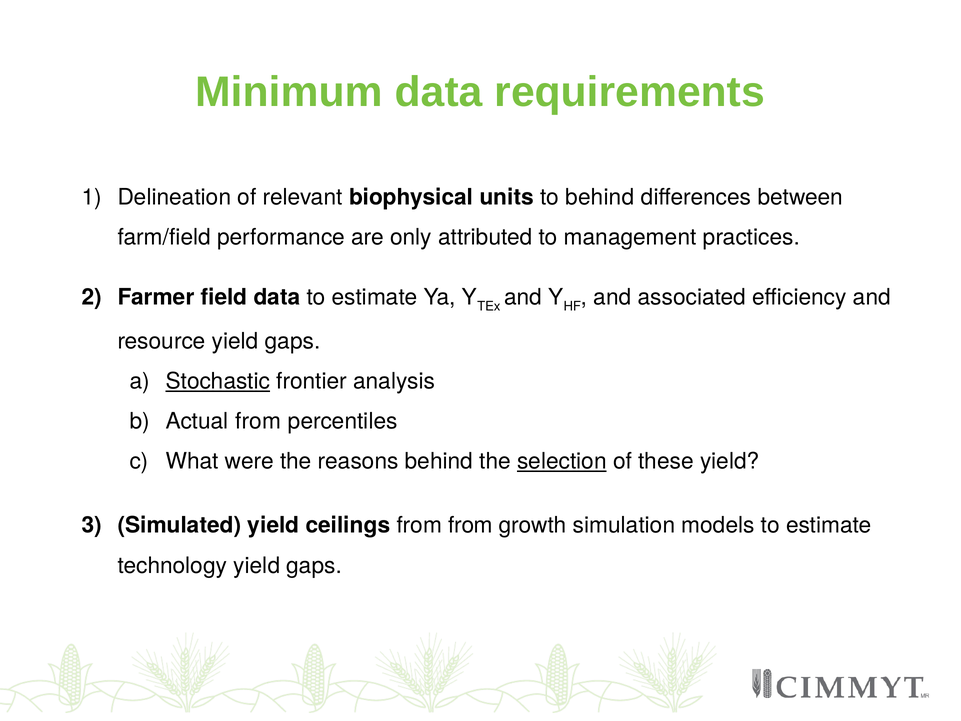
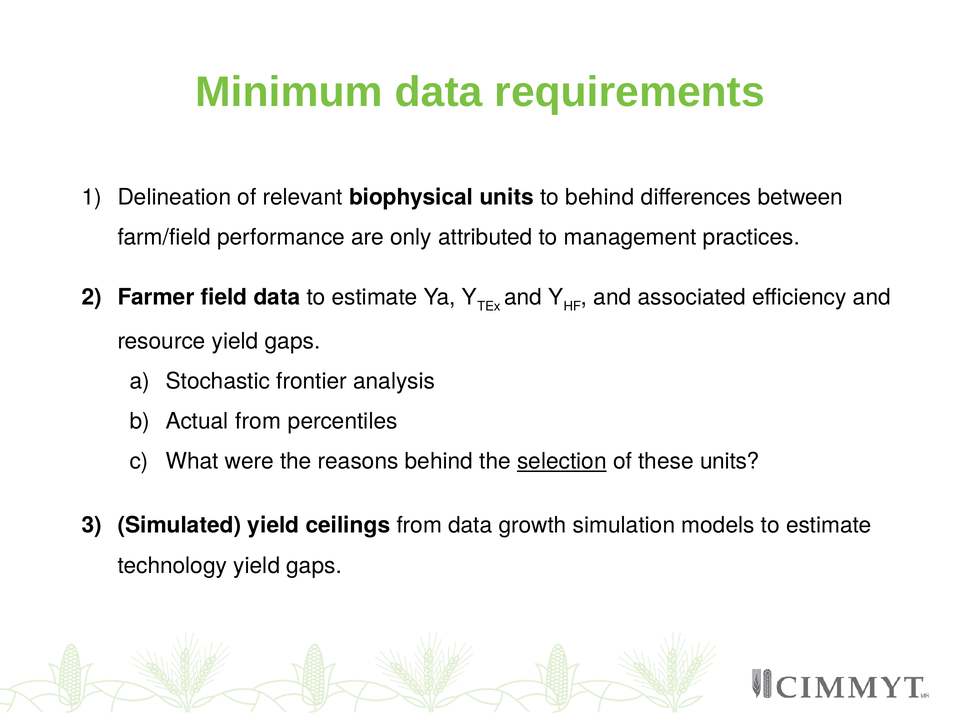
Stochastic underline: present -> none
these yield: yield -> units
from from: from -> data
